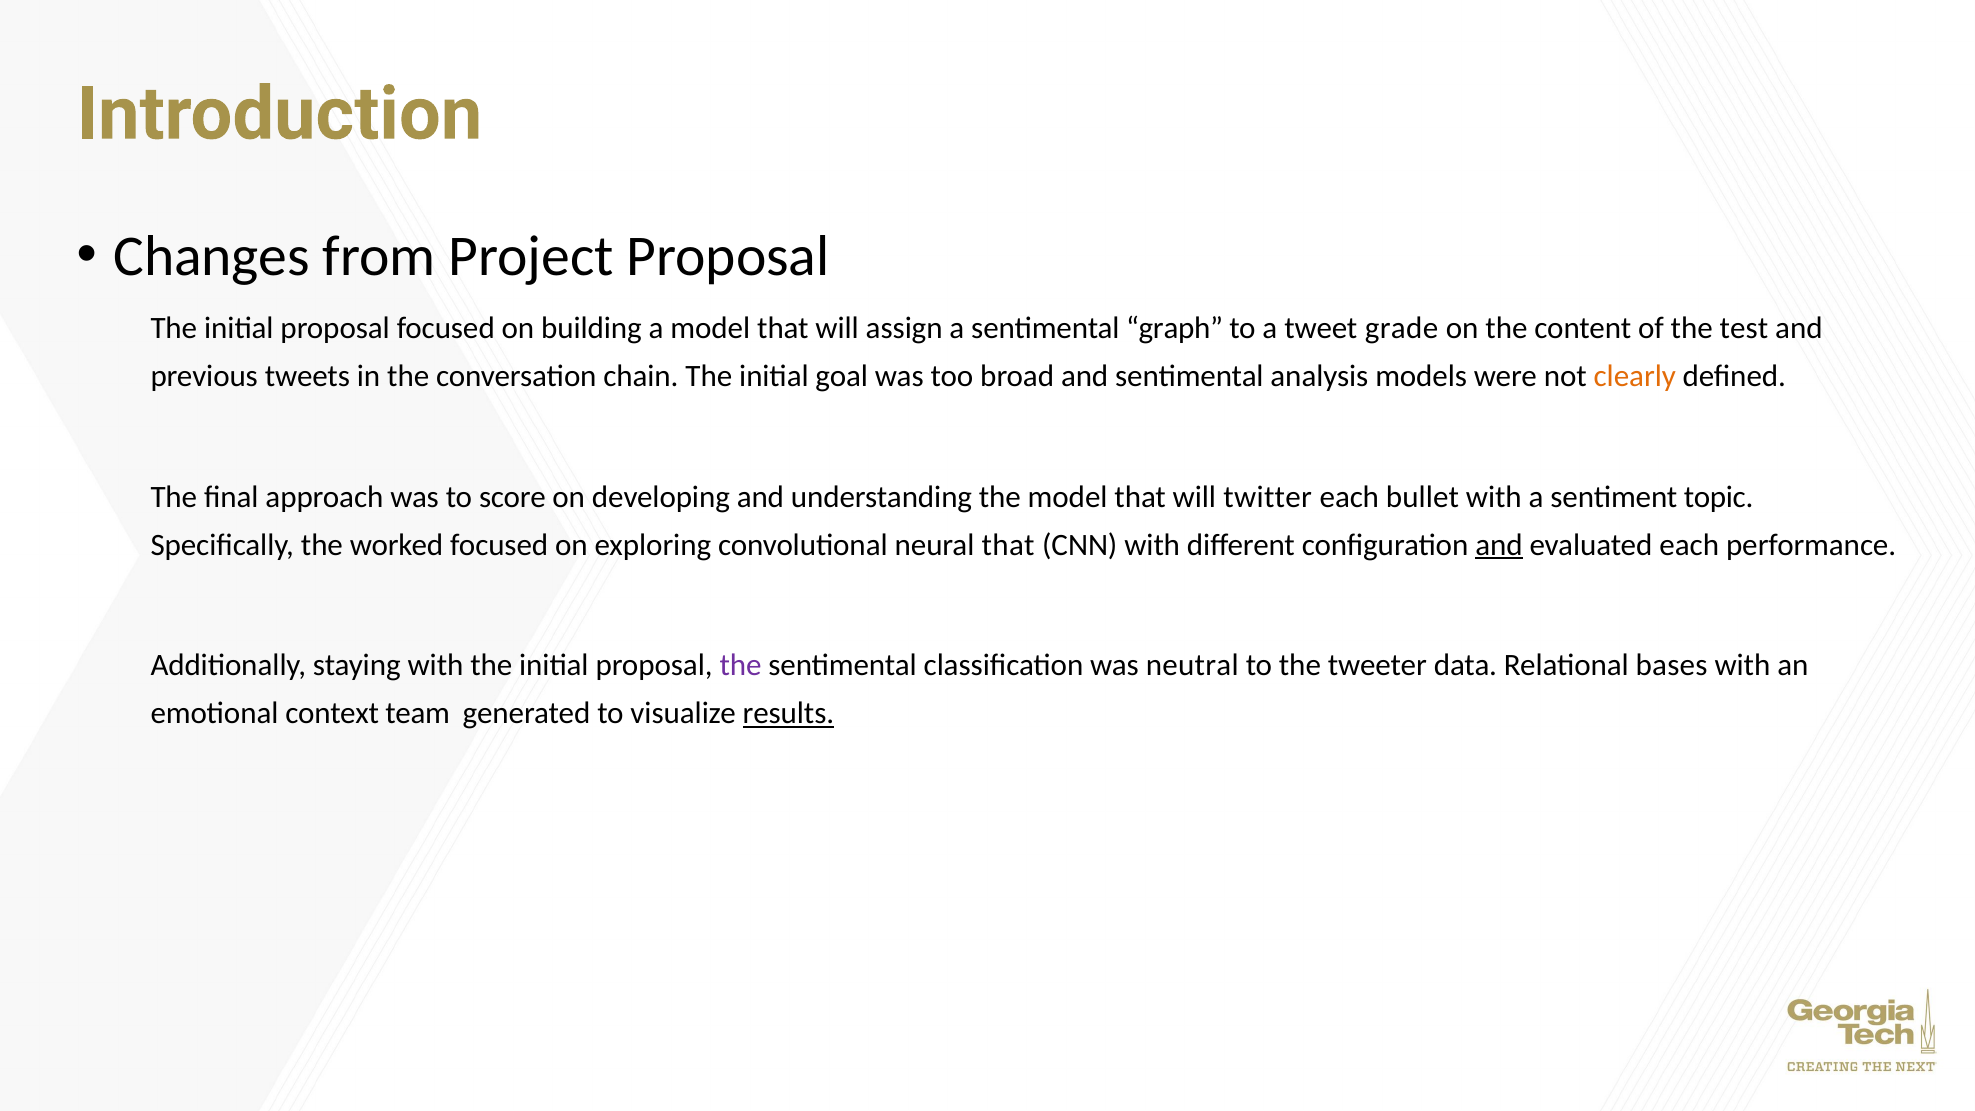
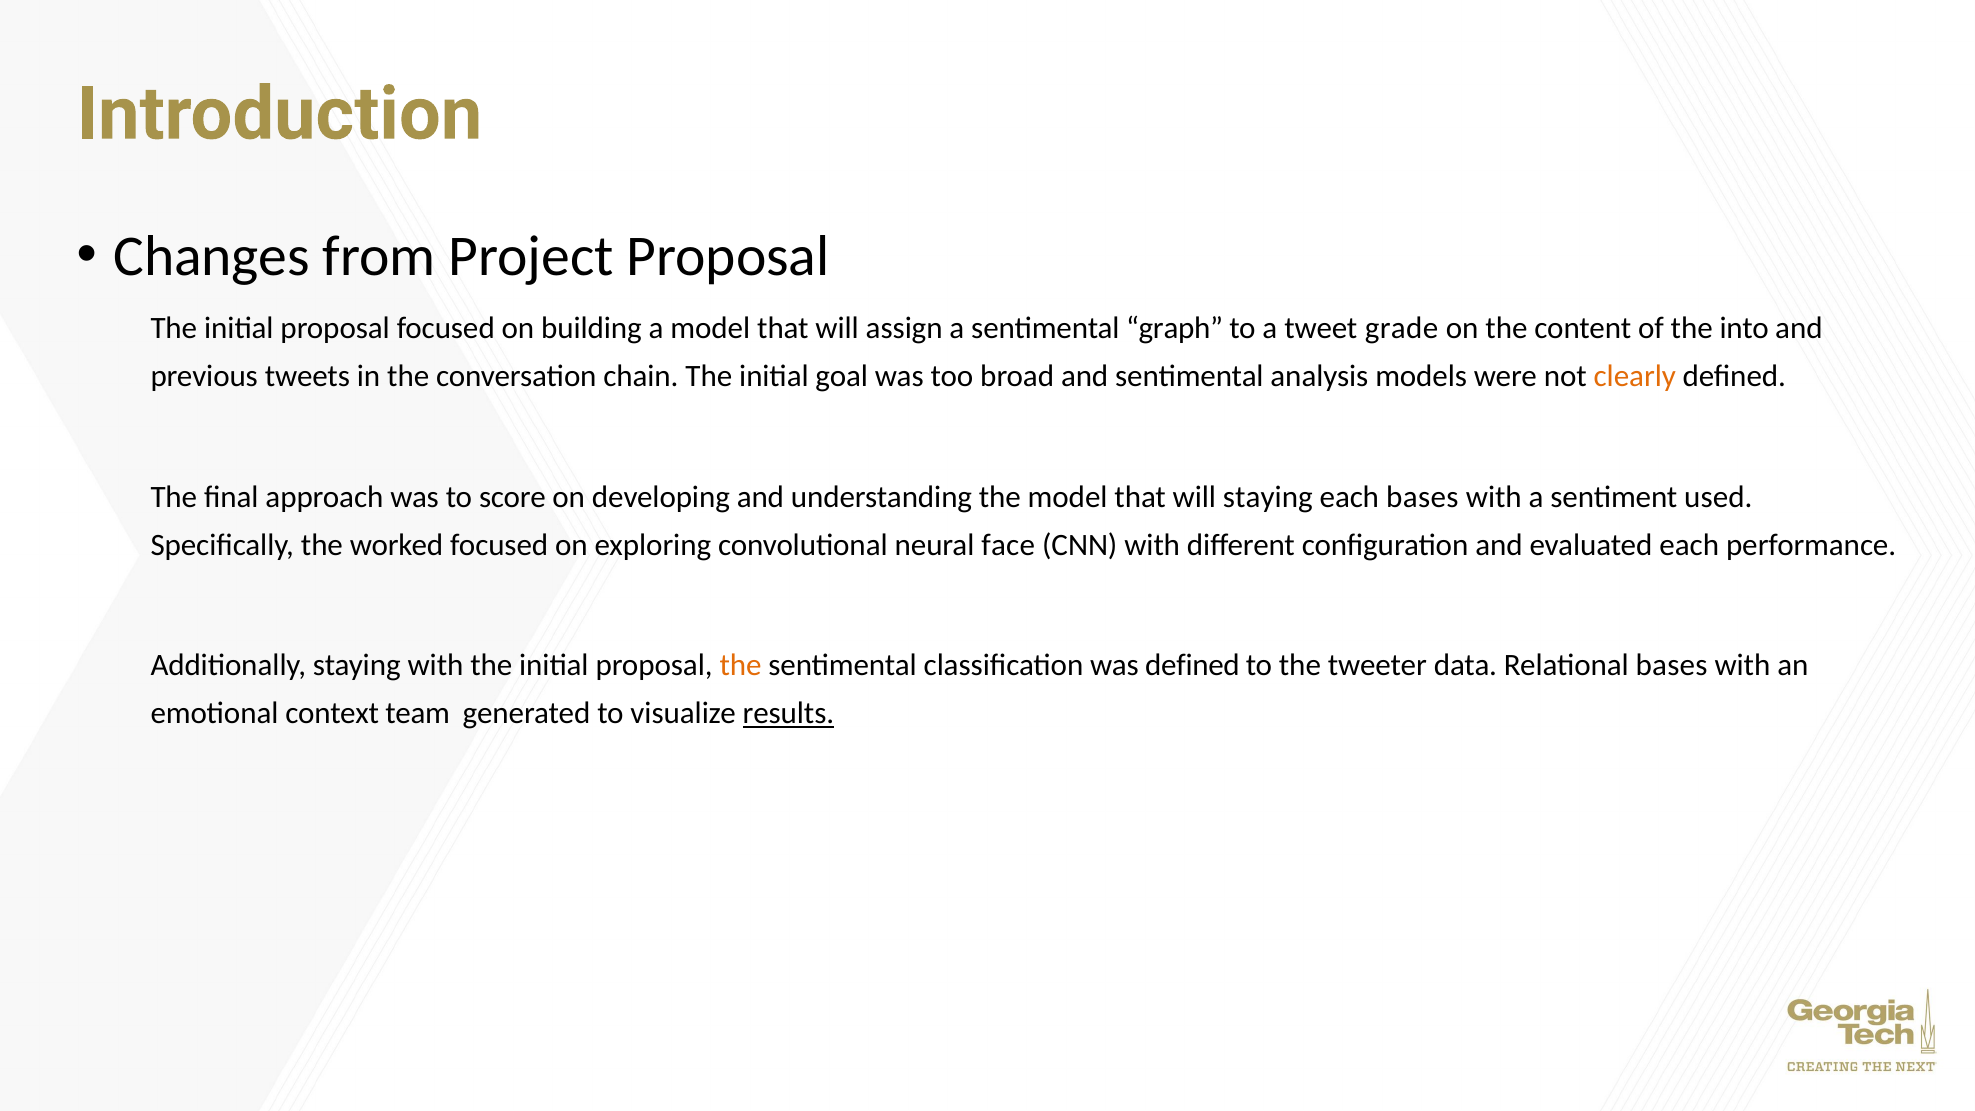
test: test -> into
will twitter: twitter -> staying
each bullet: bullet -> bases
topic: topic -> used
neural that: that -> face
and at (1499, 545) underline: present -> none
the at (741, 666) colour: purple -> orange
was neutral: neutral -> defined
